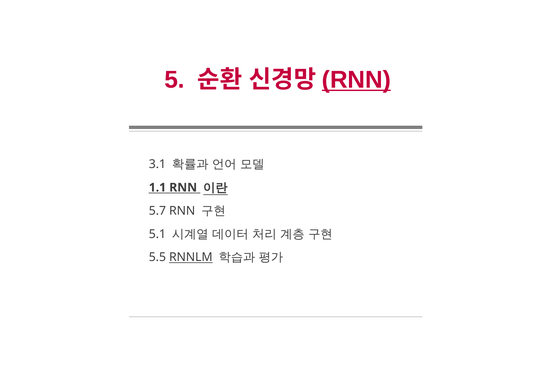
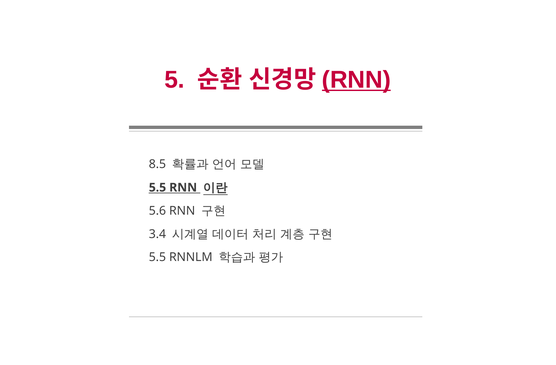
3.1: 3.1 -> 8.5
1.1 at (157, 188): 1.1 -> 5.5
5.7: 5.7 -> 5.6
5.1: 5.1 -> 3.4
RNNLM underline: present -> none
